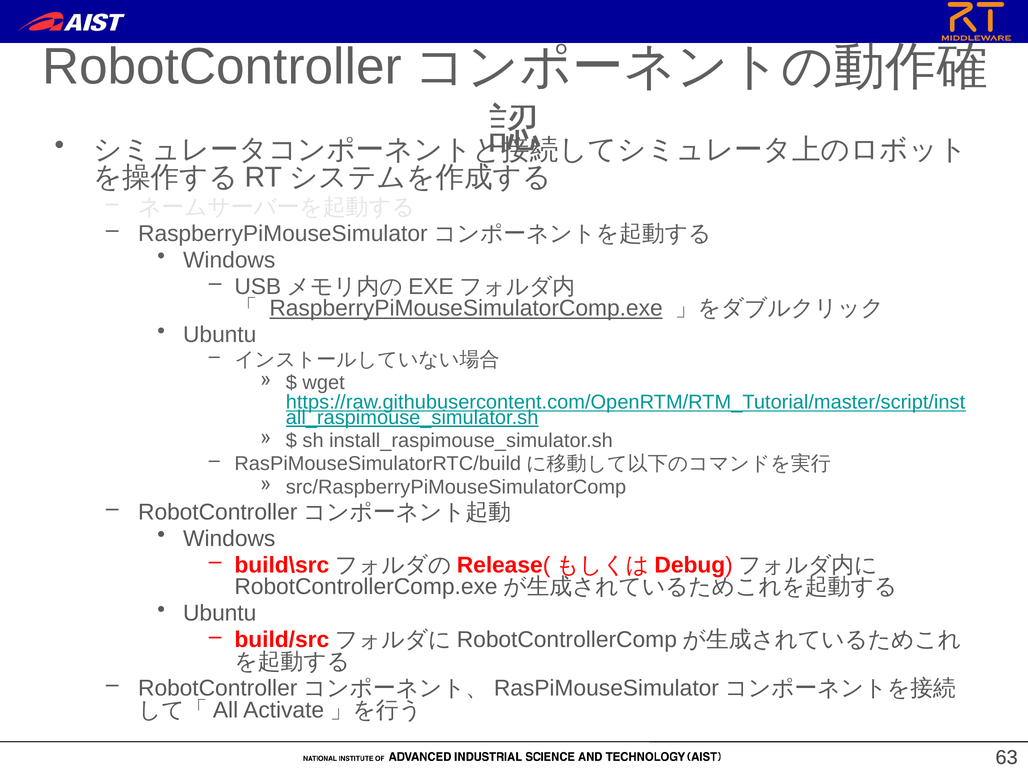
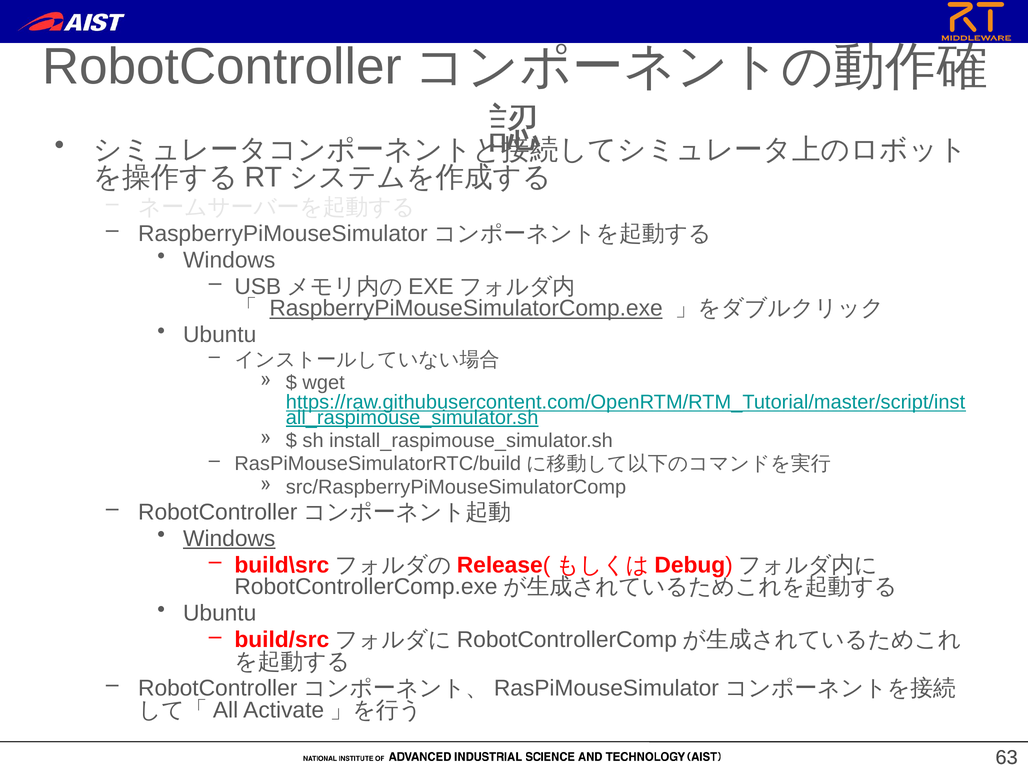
Windows at (229, 538) underline: none -> present
